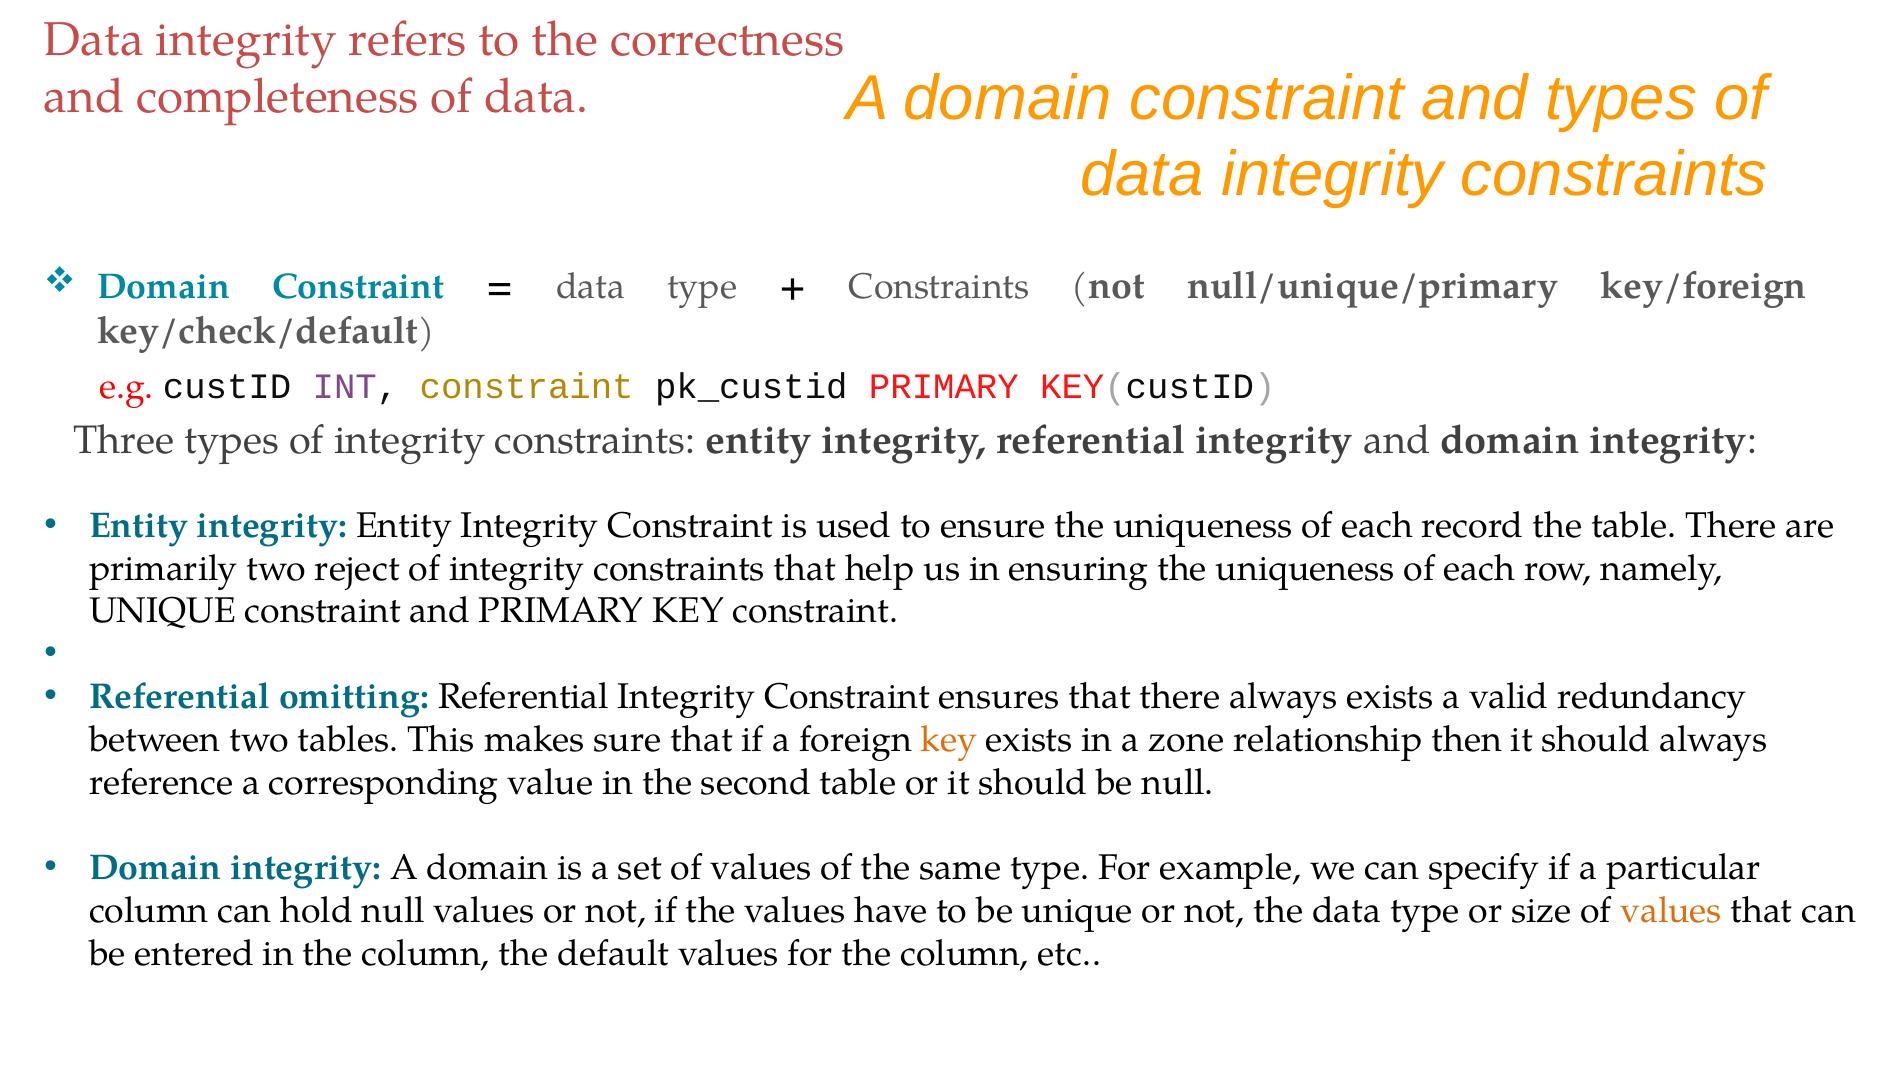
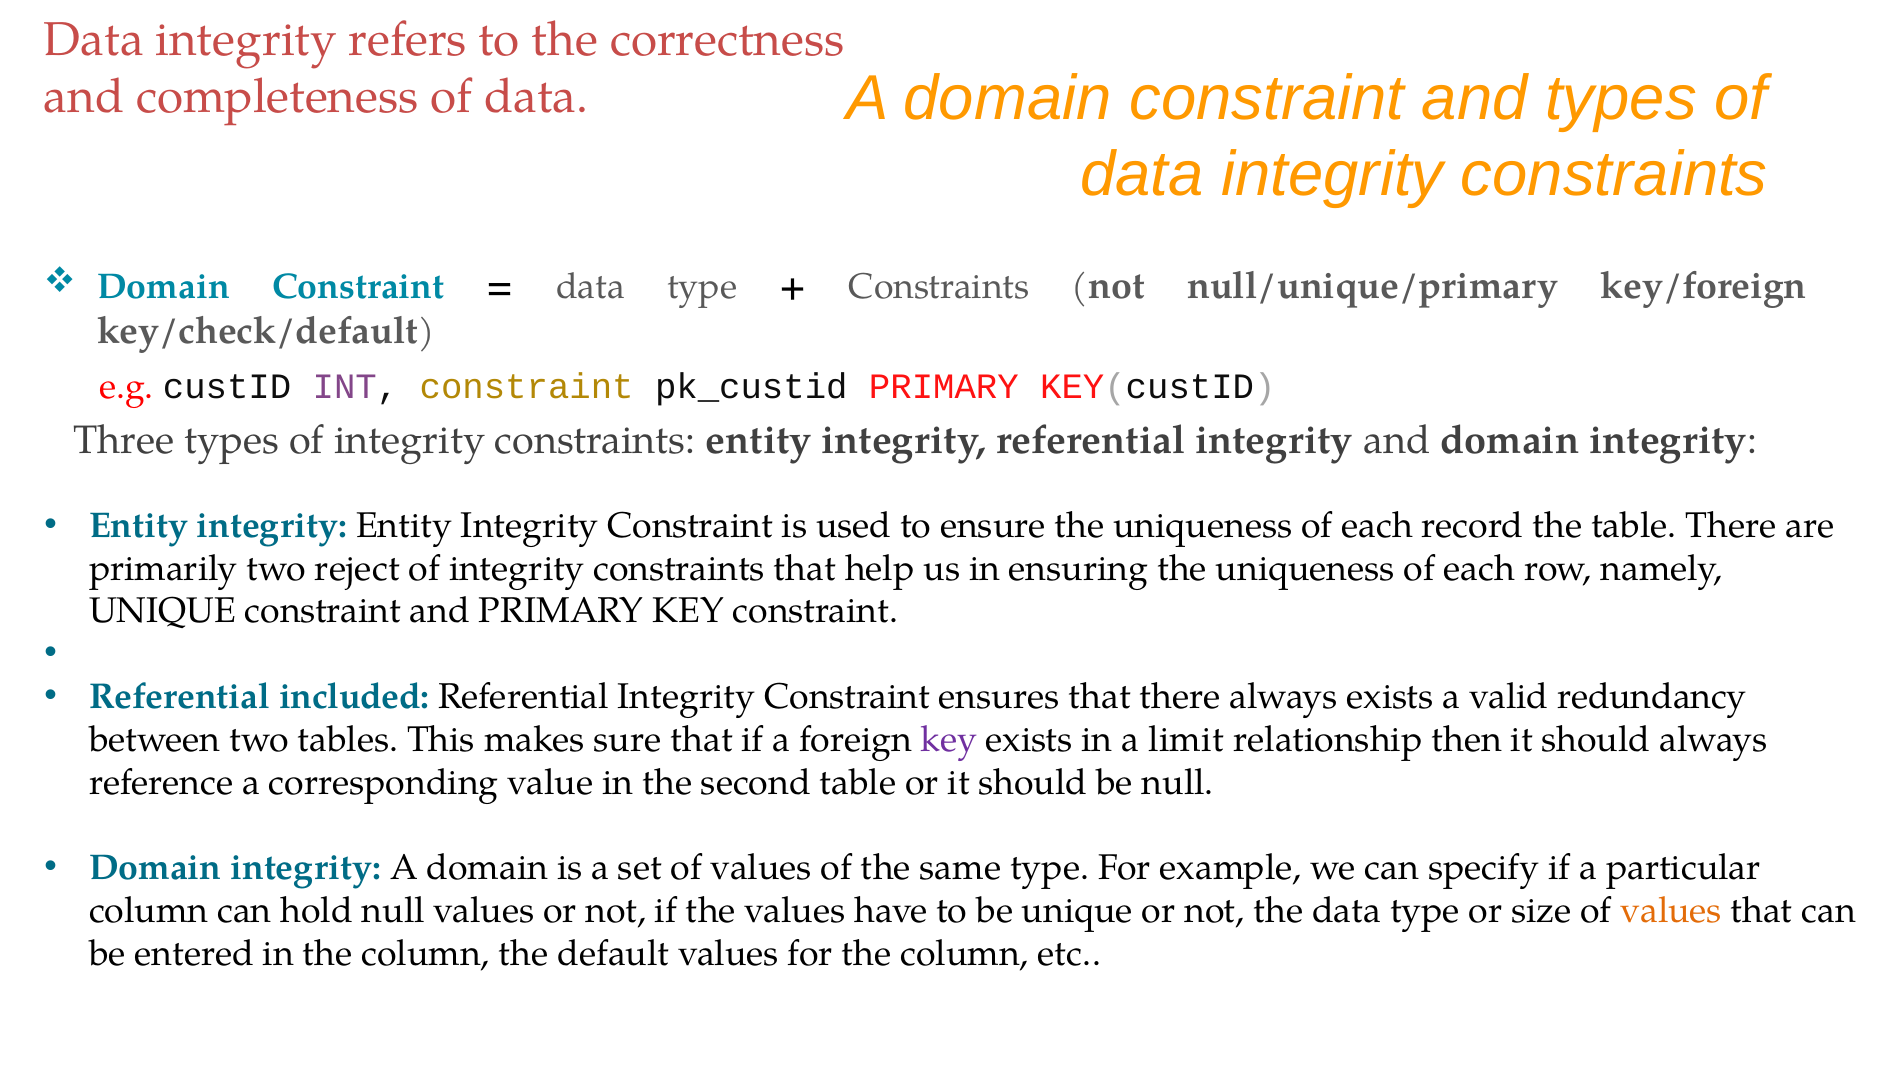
omitting: omitting -> included
key at (949, 739) colour: orange -> purple
zone: zone -> limit
